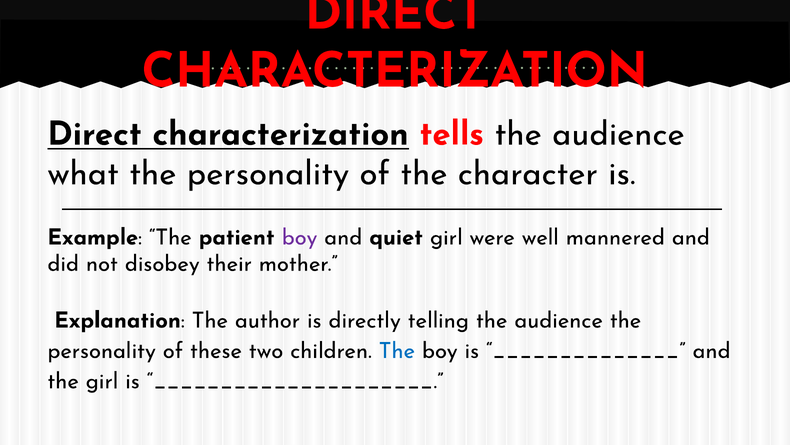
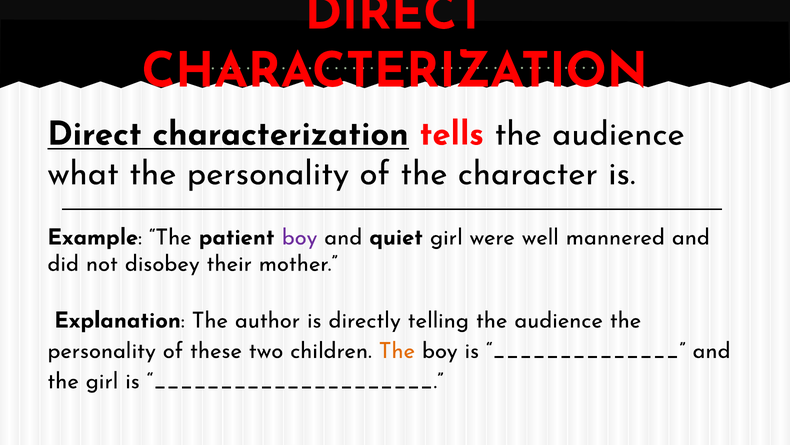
The at (397, 350) colour: blue -> orange
